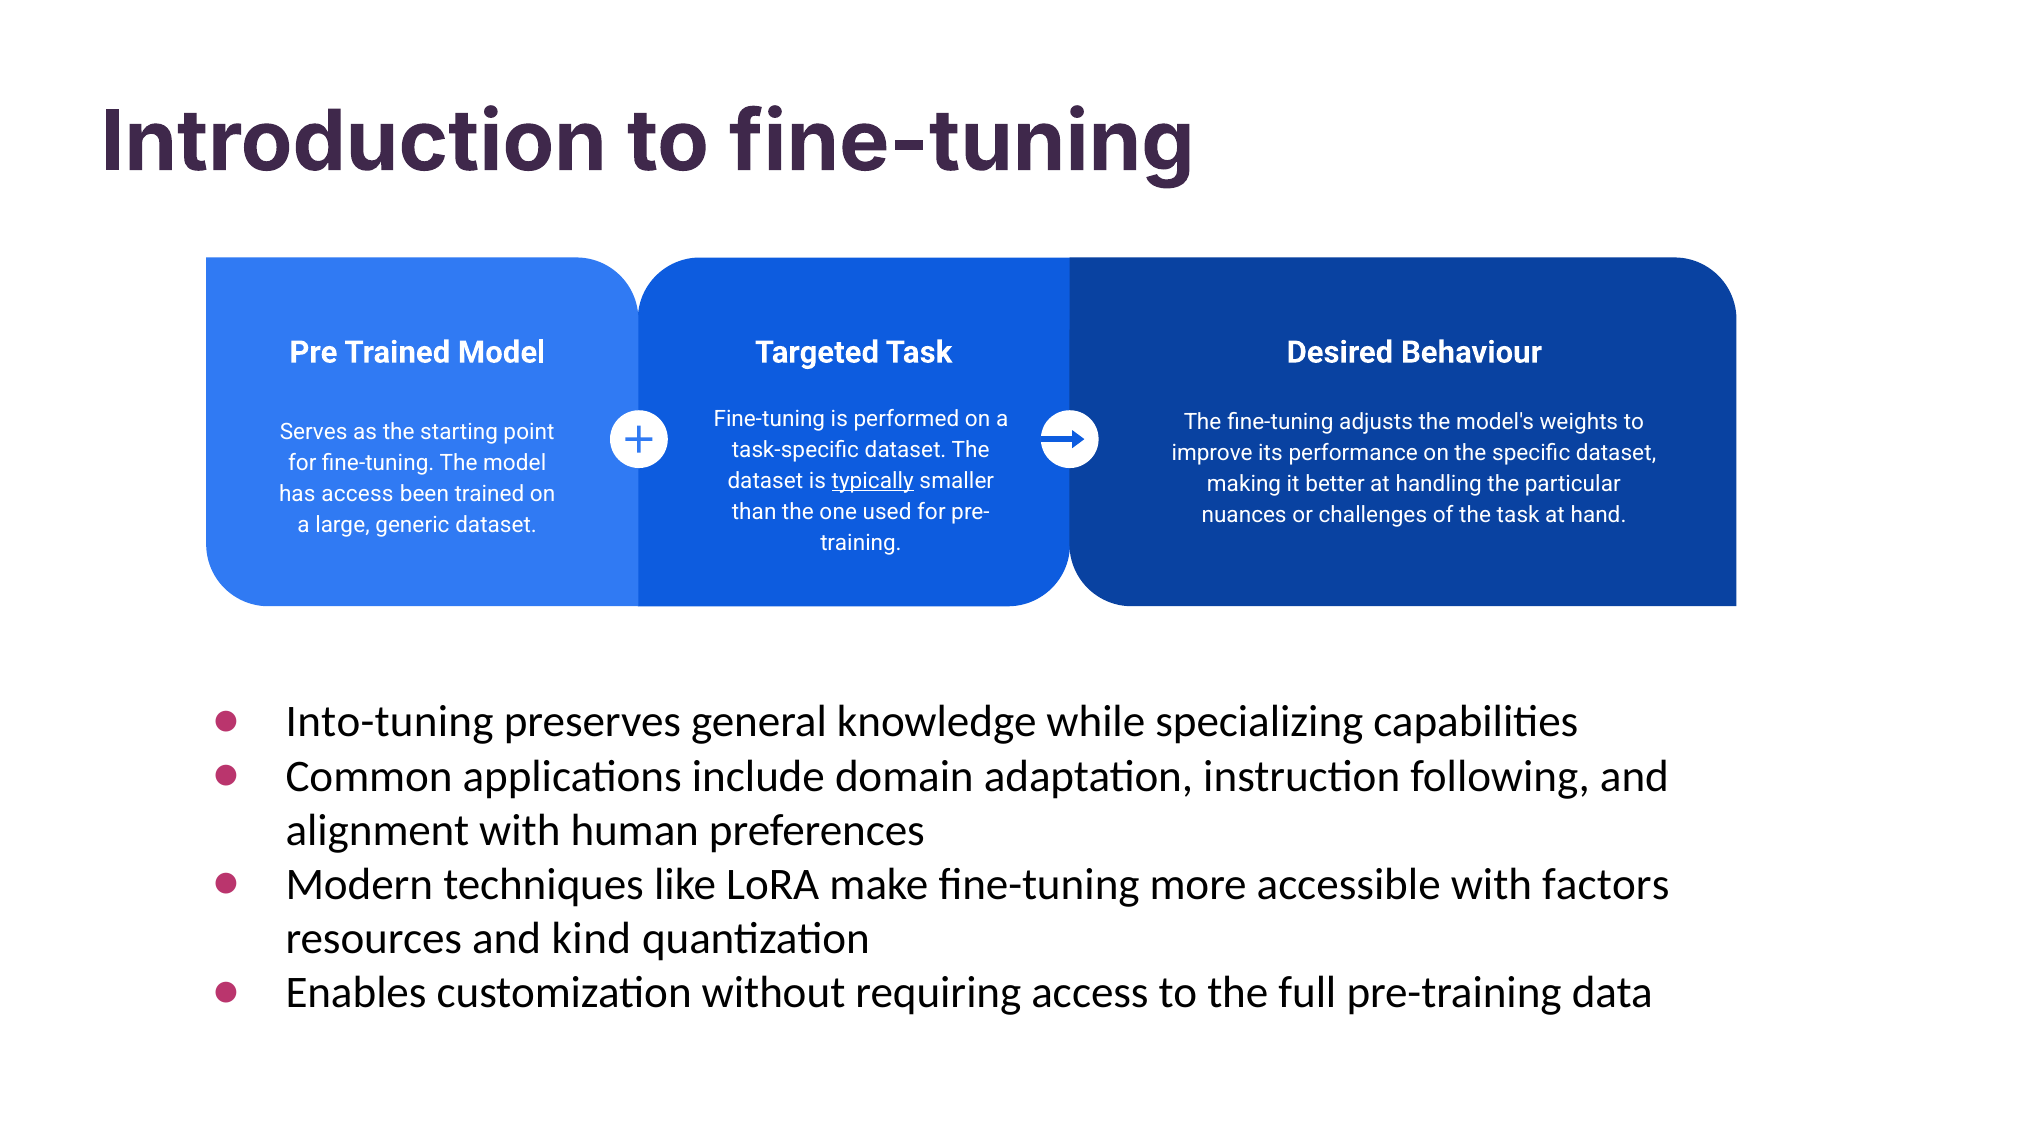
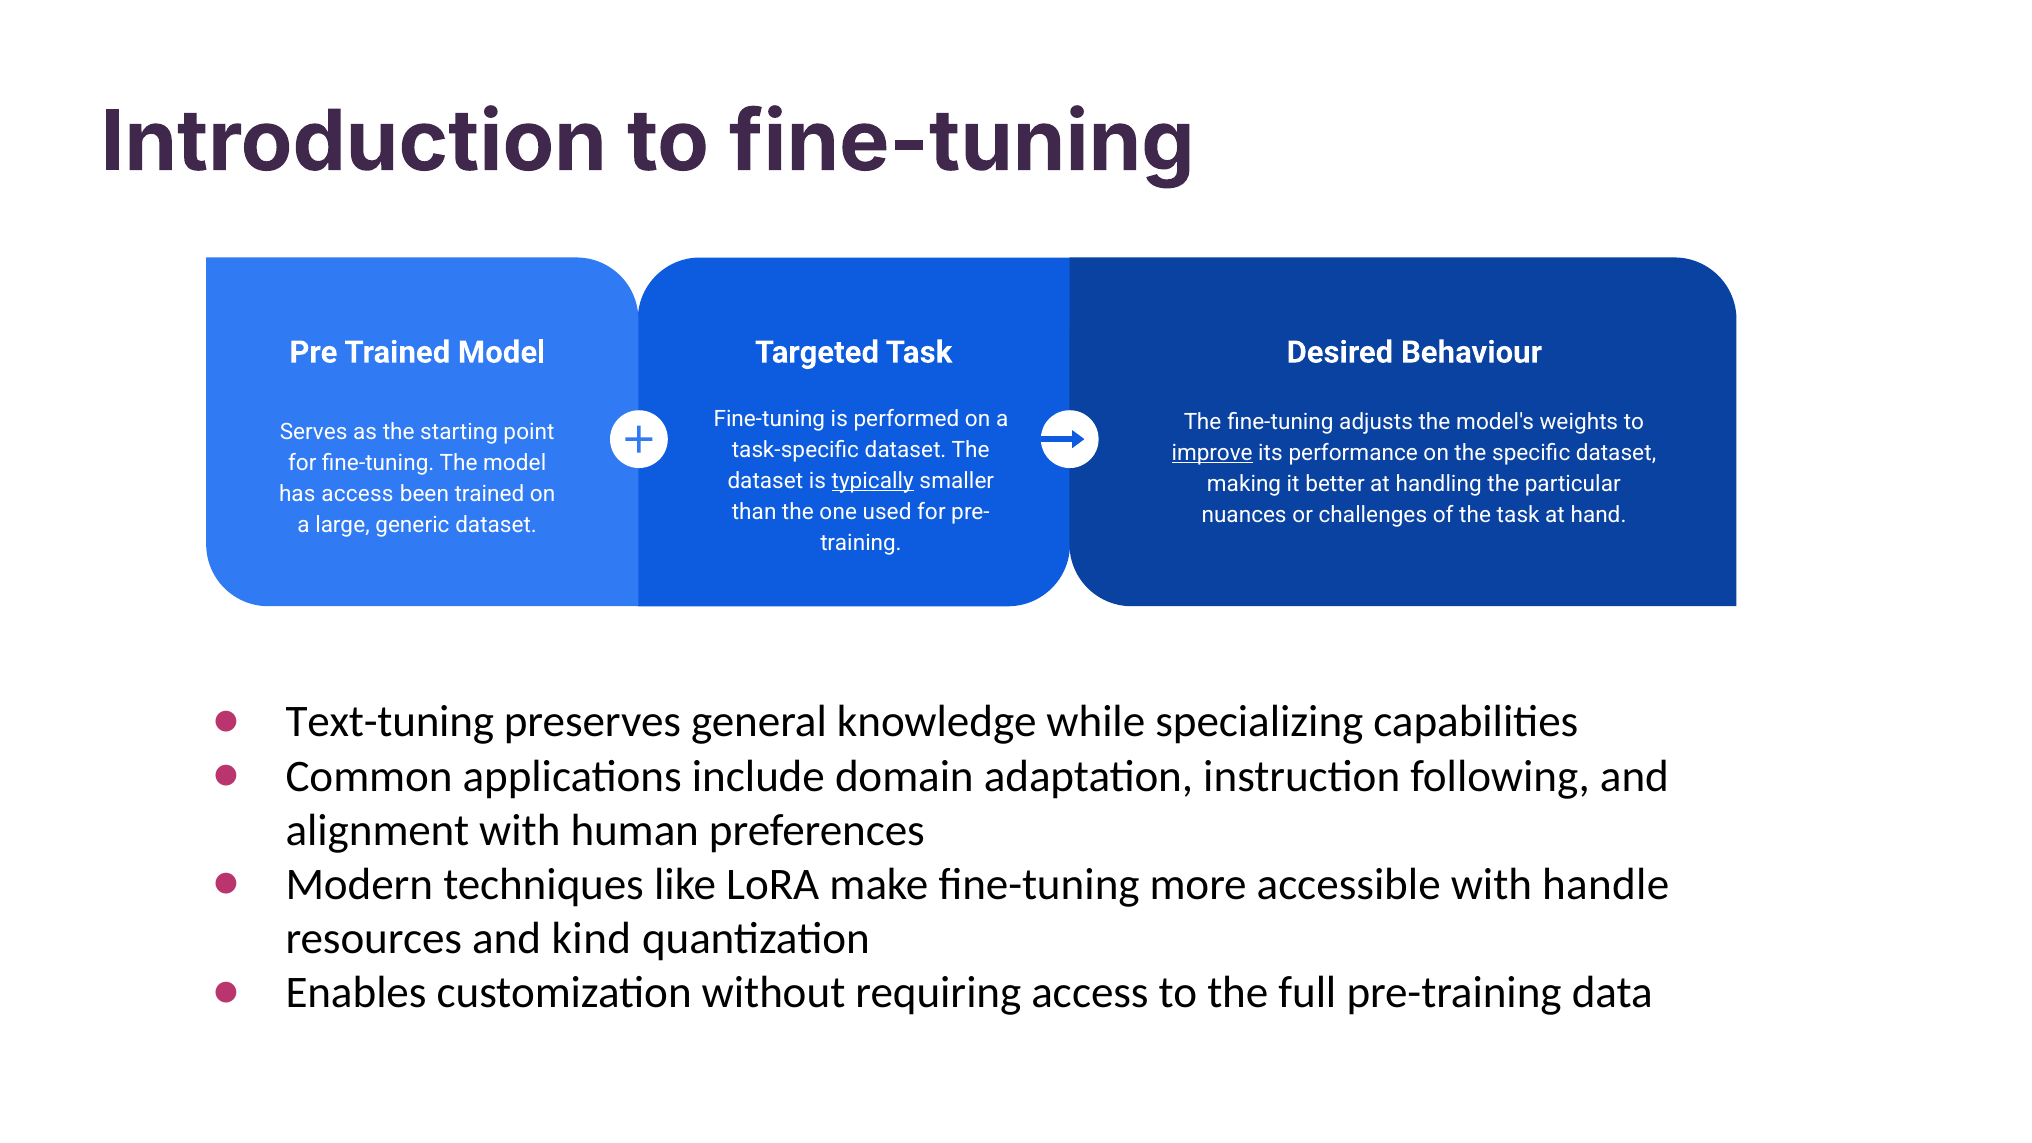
improve underline: none -> present
Into-tuning: Into-tuning -> Text-tuning
factors: factors -> handle
